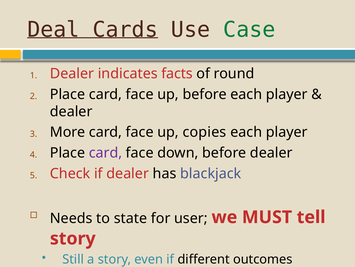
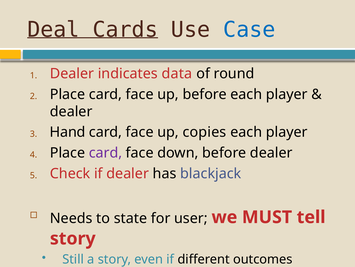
Case colour: green -> blue
facts: facts -> data
More: More -> Hand
